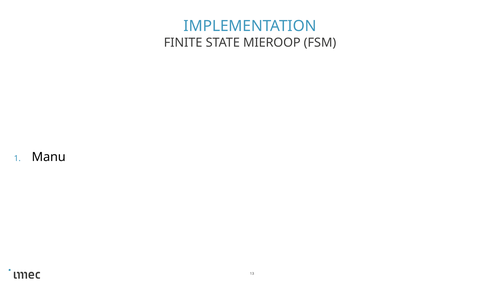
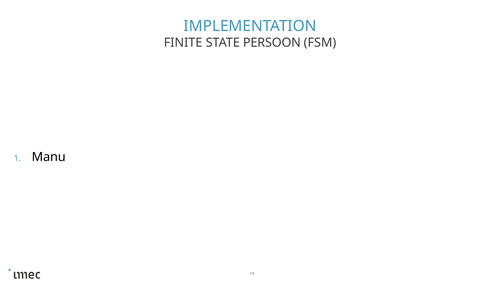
MIEROOP: MIEROOP -> PERSOON
